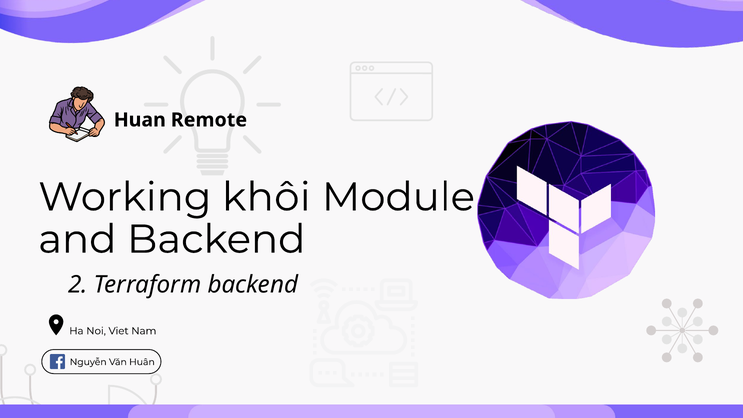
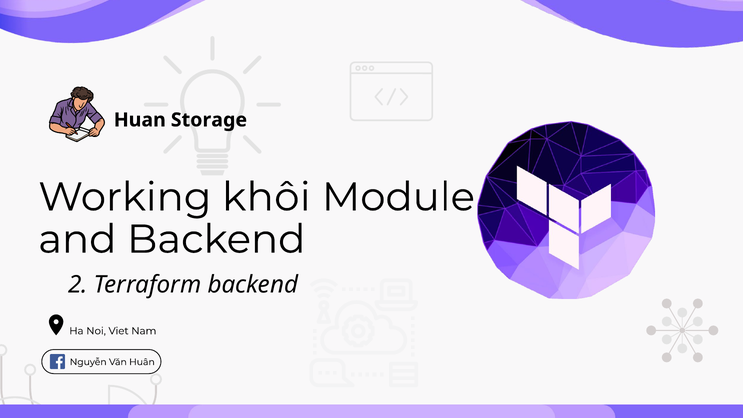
Remote: Remote -> Storage
